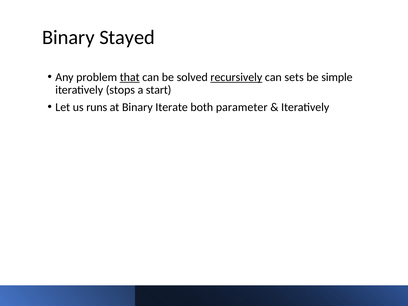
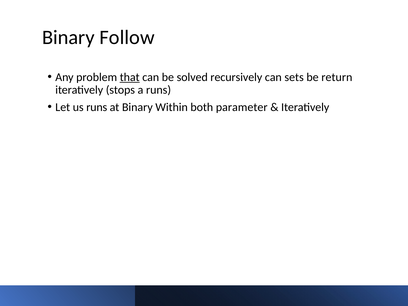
Stayed: Stayed -> Follow
recursively underline: present -> none
simple: simple -> return
a start: start -> runs
Iterate: Iterate -> Within
